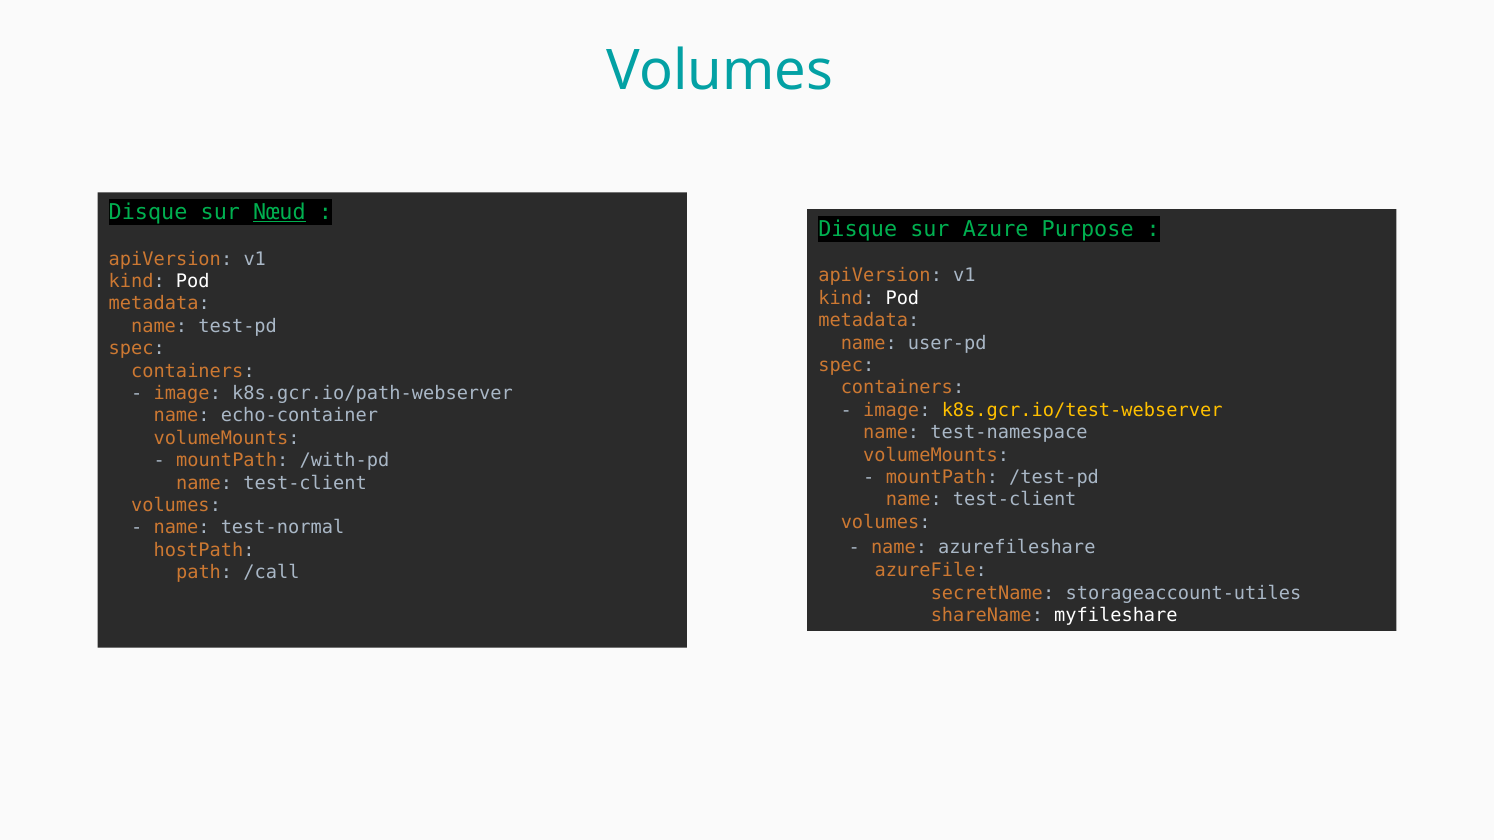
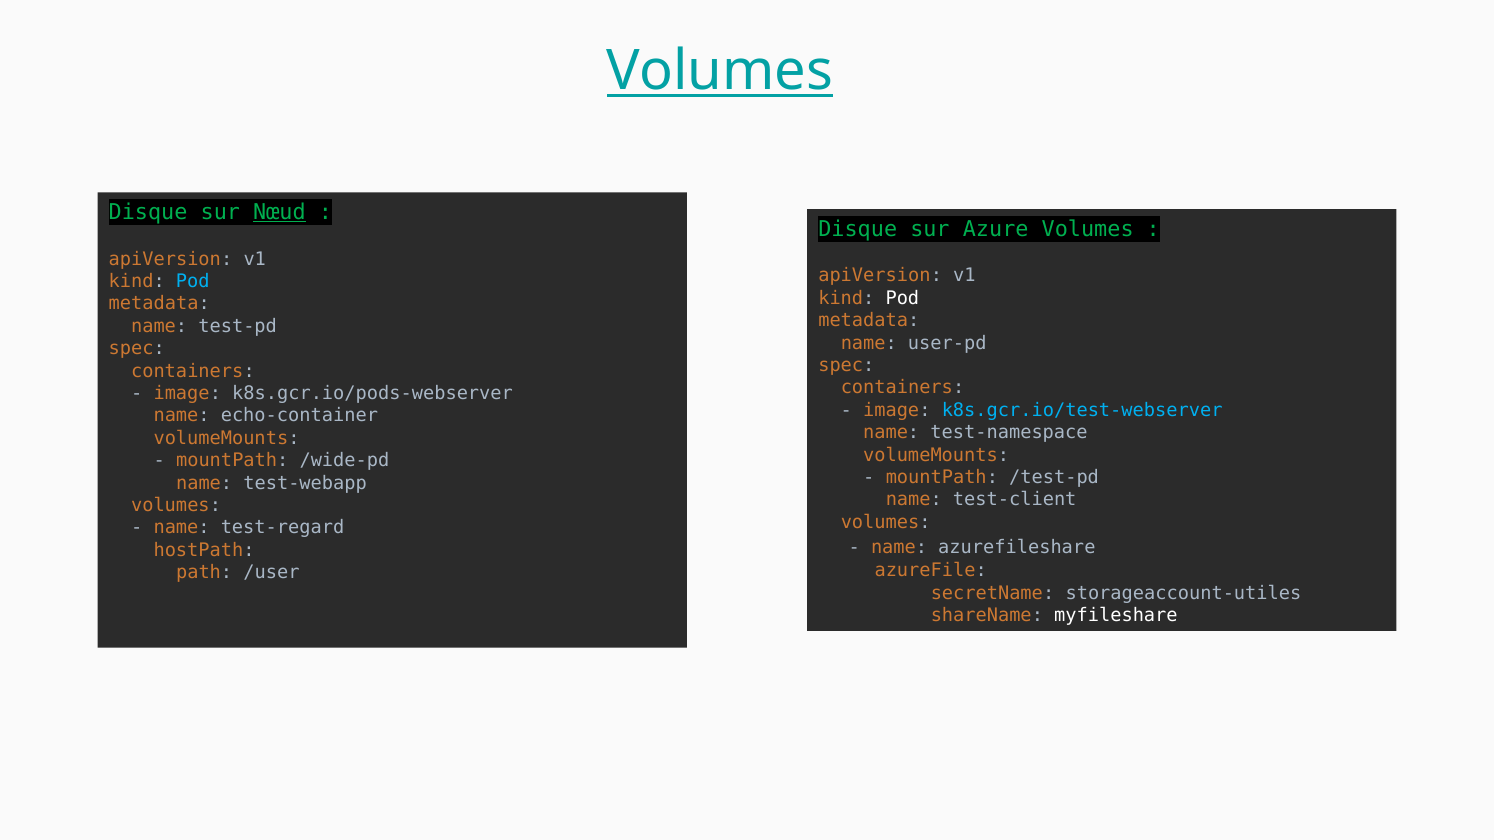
Volumes at (720, 72) underline: none -> present
Azure Purpose: Purpose -> Volumes
Pod at (193, 281) colour: white -> light blue
k8s.gcr.io/path-webserver: k8s.gcr.io/path-webserver -> k8s.gcr.io/pods-webserver
k8s.gcr.io/test-webserver colour: yellow -> light blue
/with-pd: /with-pd -> /wide-pd
test-client at (305, 483): test-client -> test-webapp
test-normal: test-normal -> test-regard
/call: /call -> /user
